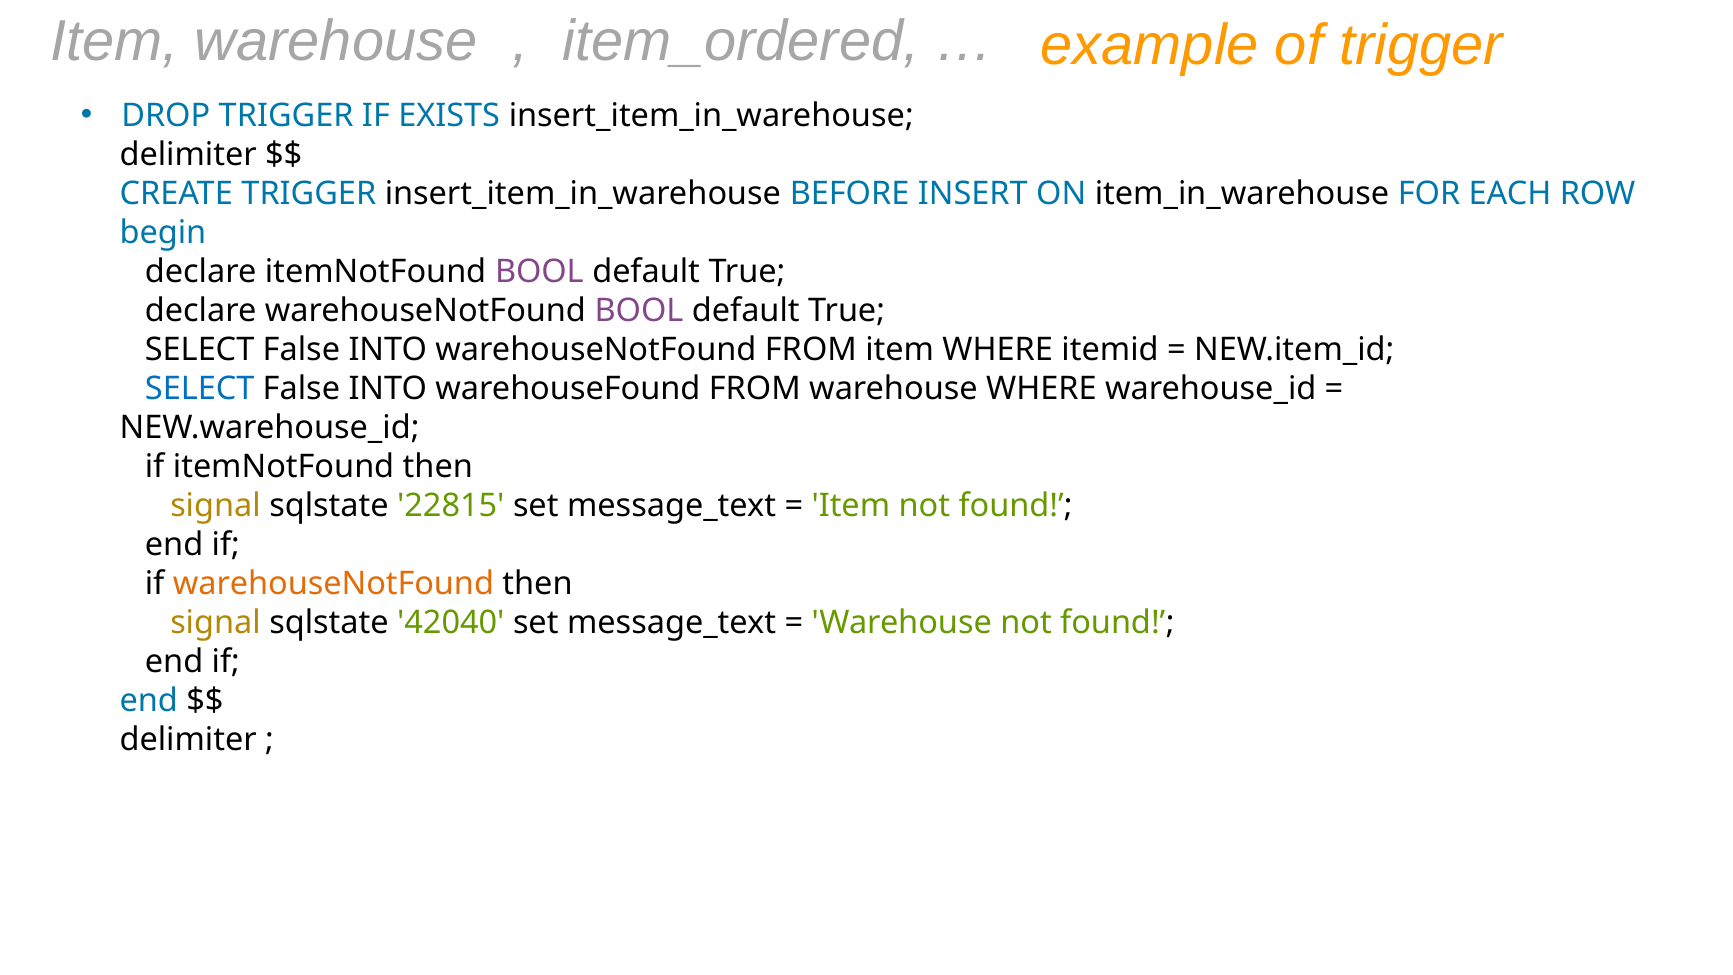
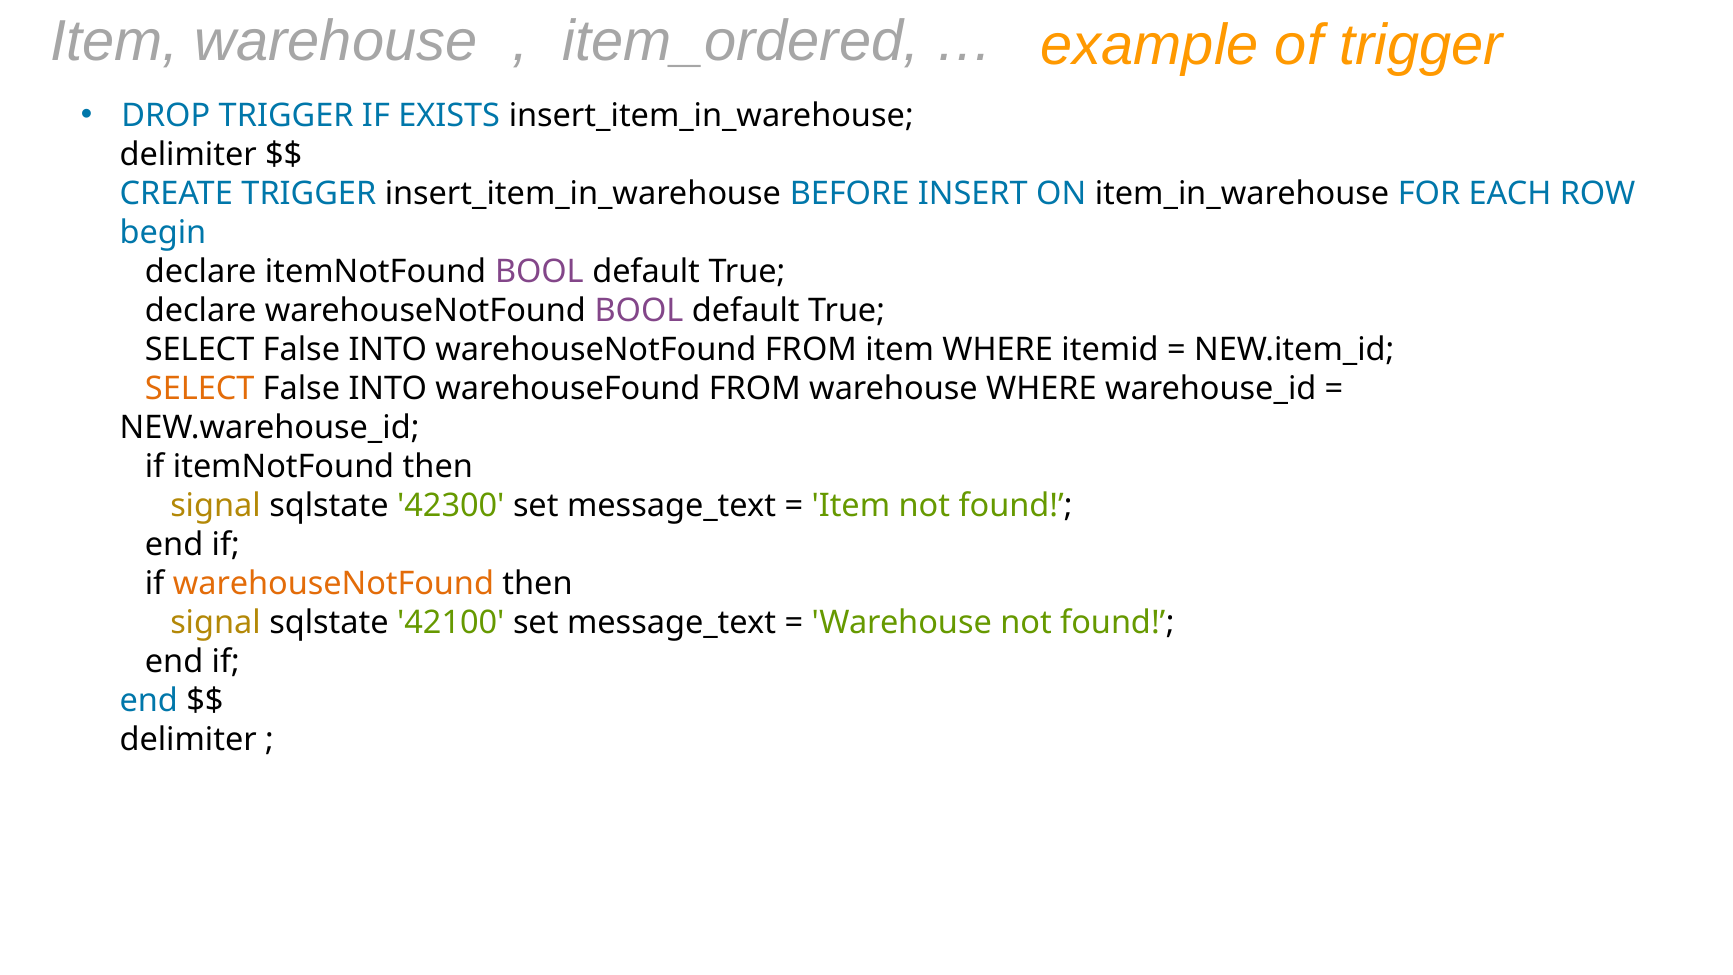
SELECT at (200, 389) colour: blue -> orange
22815: 22815 -> 42300
42040: 42040 -> 42100
